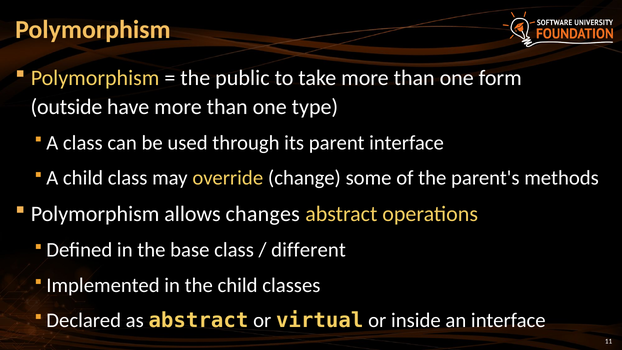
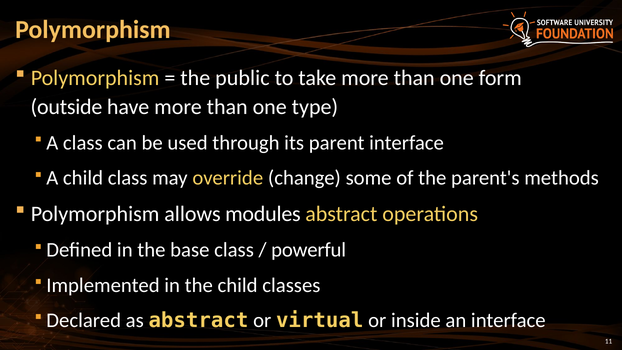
changes: changes -> modules
different: different -> powerful
